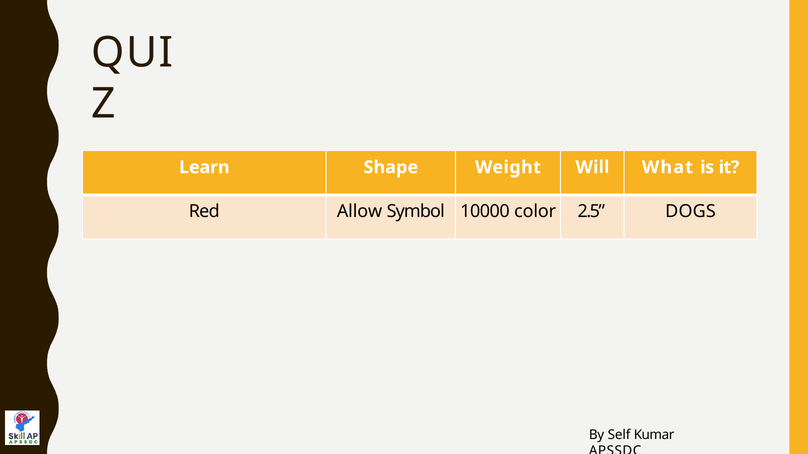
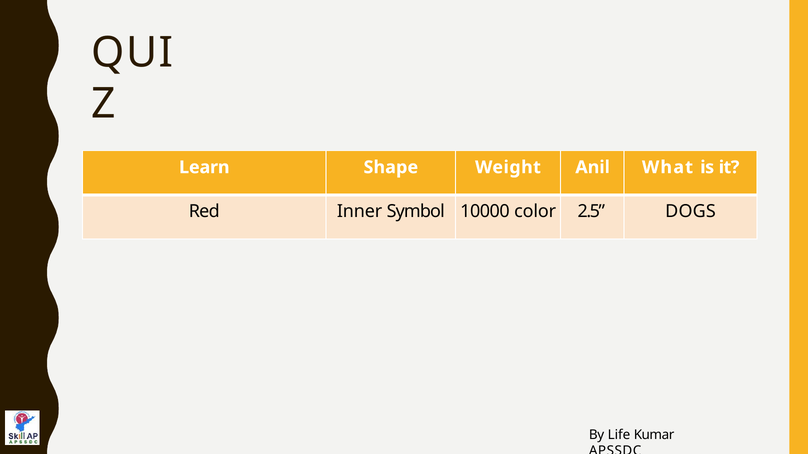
Will: Will -> Anil
Allow: Allow -> Inner
Self: Self -> Life
